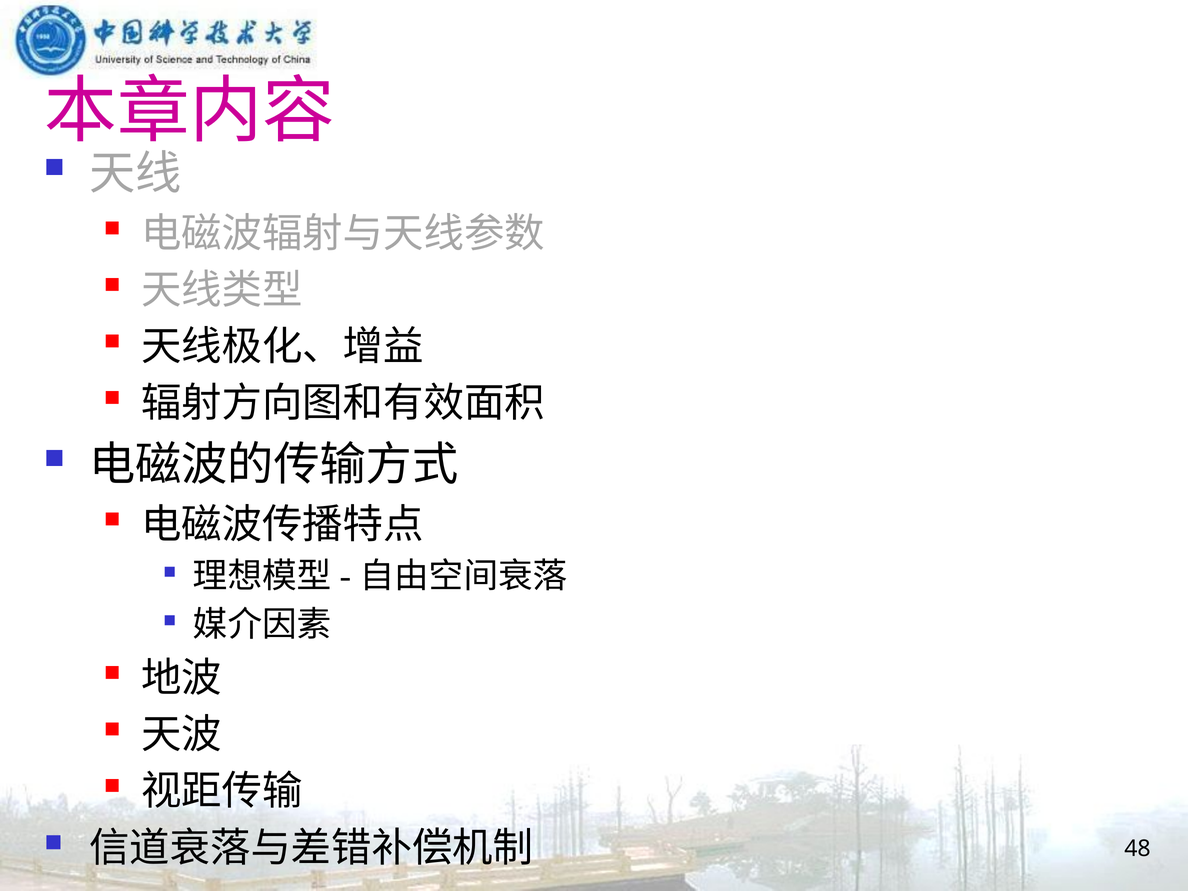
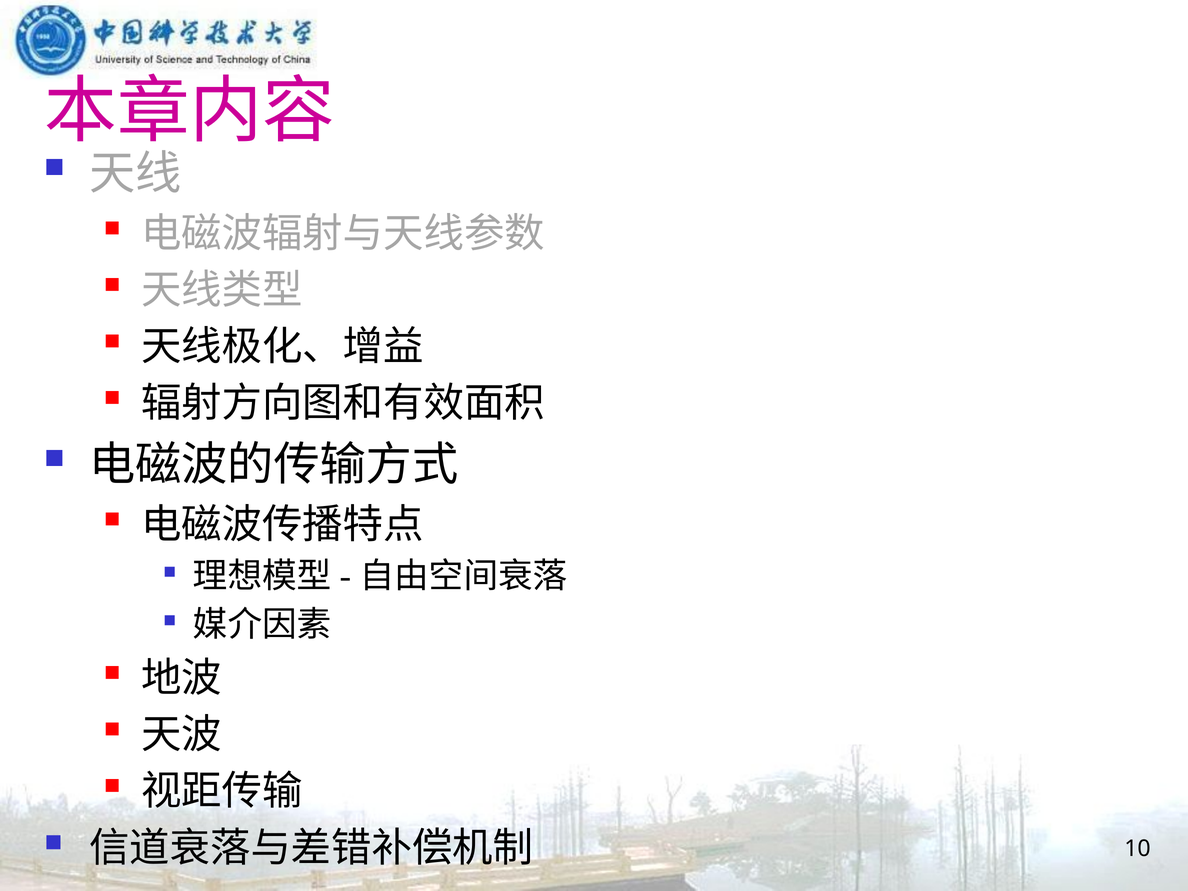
48: 48 -> 10
